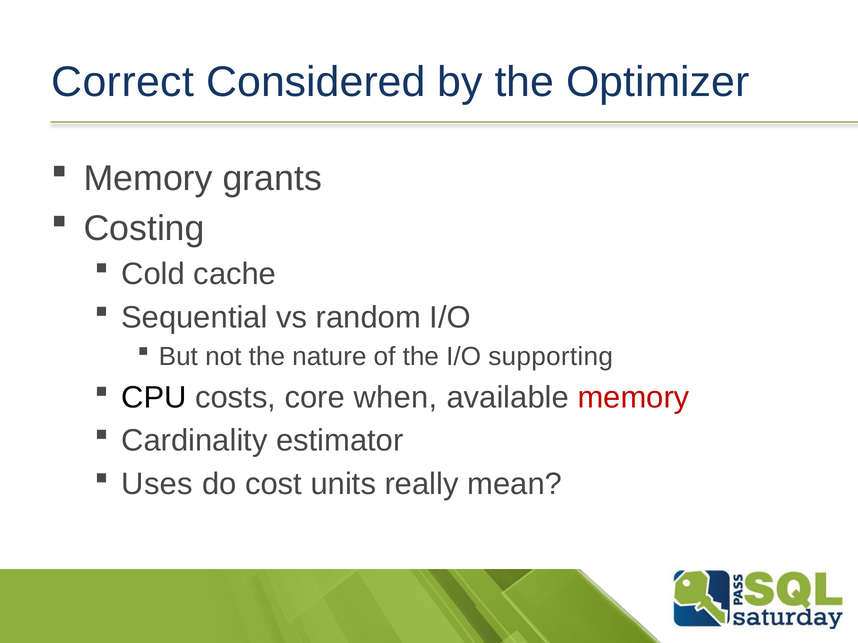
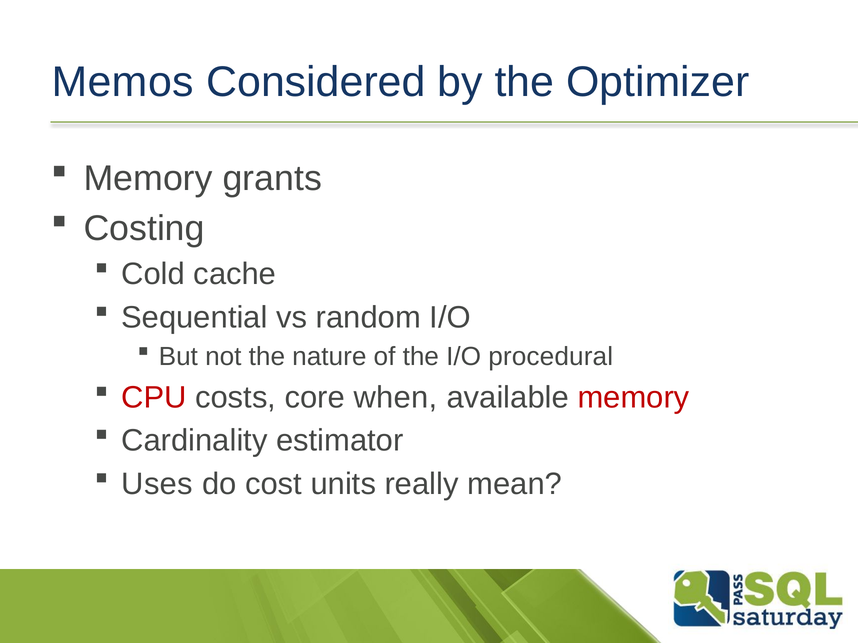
Correct: Correct -> Memos
supporting: supporting -> procedural
CPU colour: black -> red
